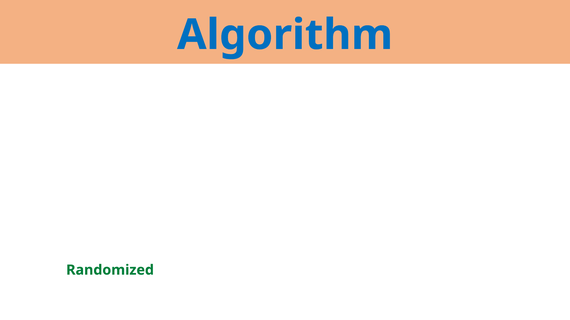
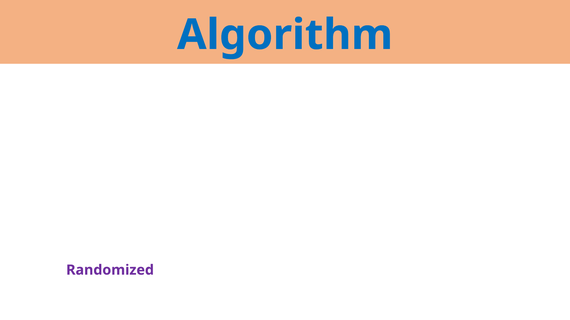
Randomized colour: green -> purple
